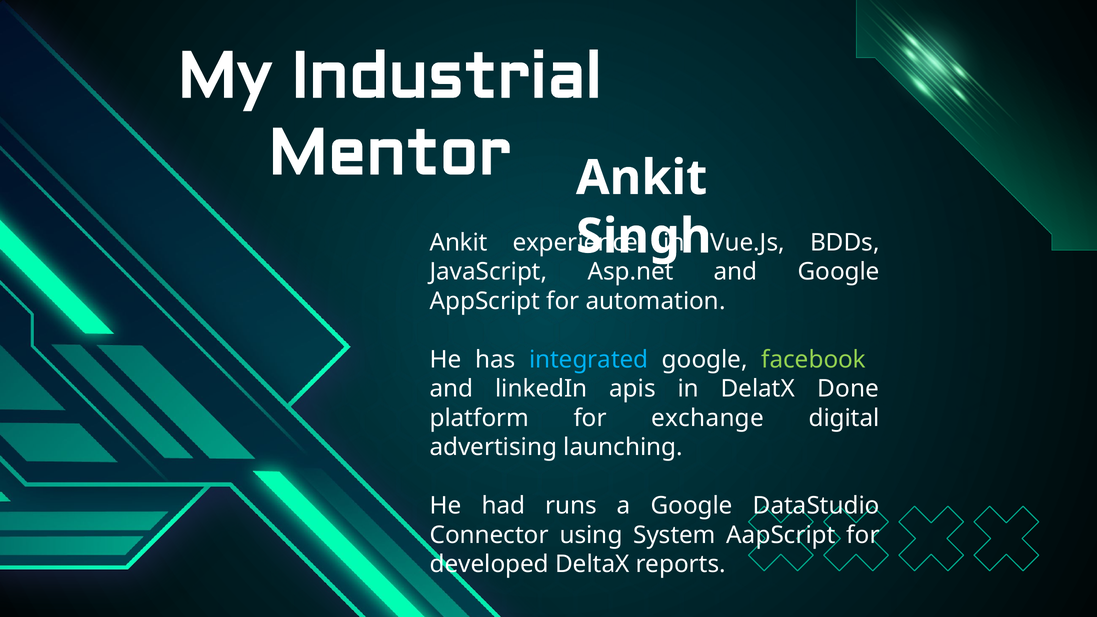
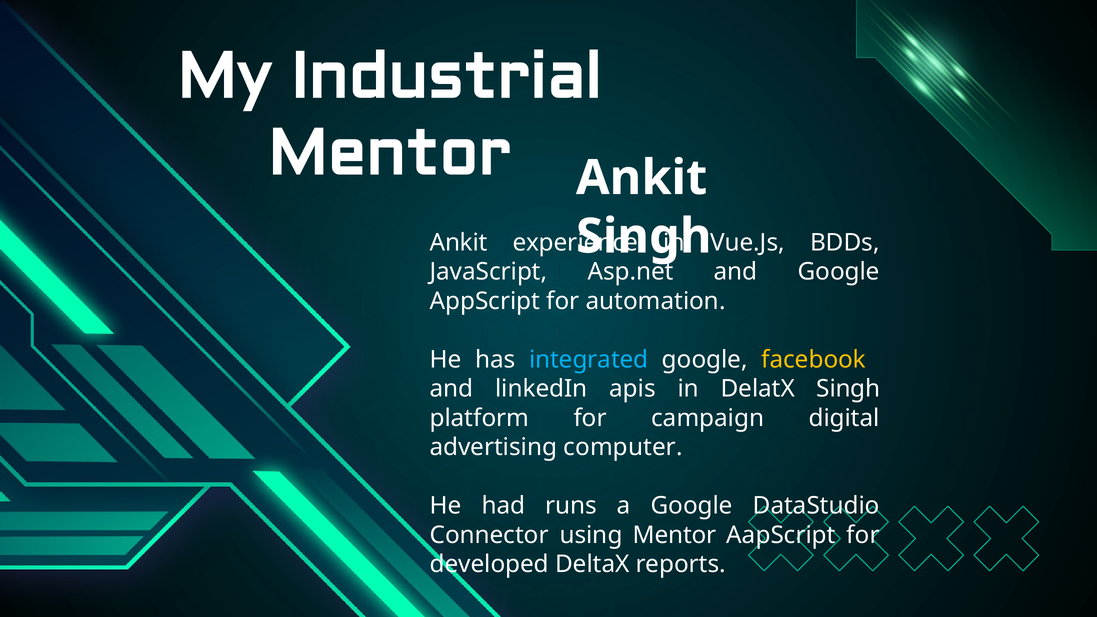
facebook colour: light green -> yellow
DelatX Done: Done -> Singh
exchange: exchange -> campaign
launching: launching -> computer
using System: System -> Mentor
